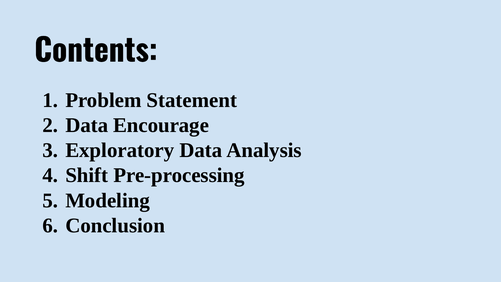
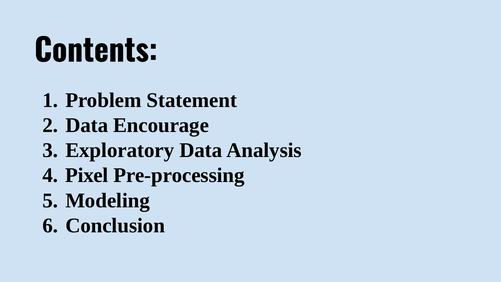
Shift: Shift -> Pixel
